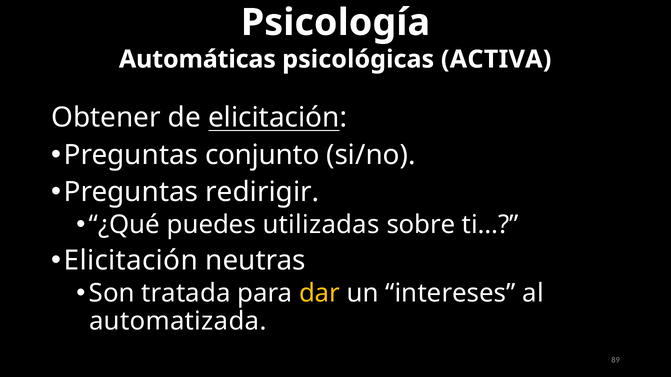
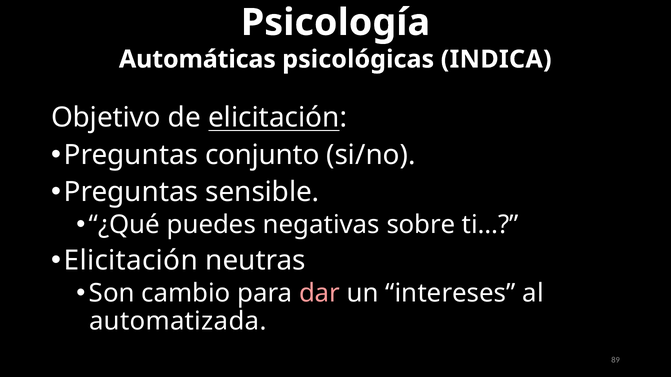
ACTIVA: ACTIVA -> INDICA
Obtener: Obtener -> Objetivo
redirigir: redirigir -> sensible
utilizadas: utilizadas -> negativas
tratada: tratada -> cambio
dar colour: yellow -> pink
